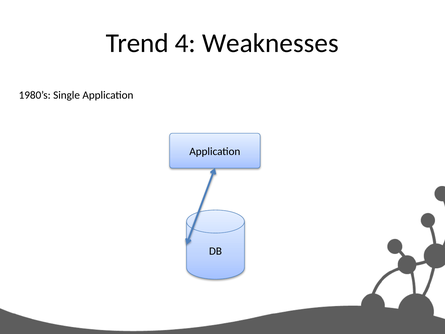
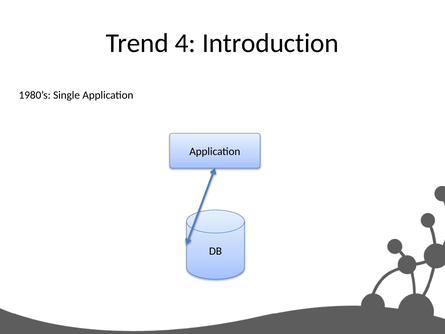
Weaknesses: Weaknesses -> Introduction
